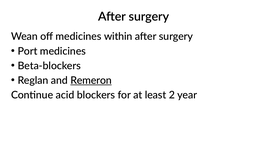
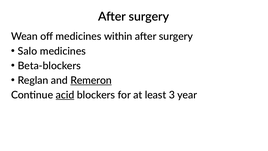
Port: Port -> Salo
acid underline: none -> present
2: 2 -> 3
